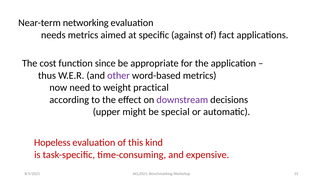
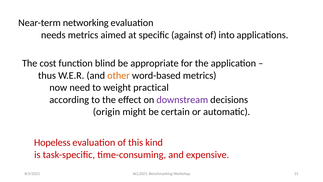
fact: fact -> into
since: since -> blind
other colour: purple -> orange
upper: upper -> origin
special: special -> certain
